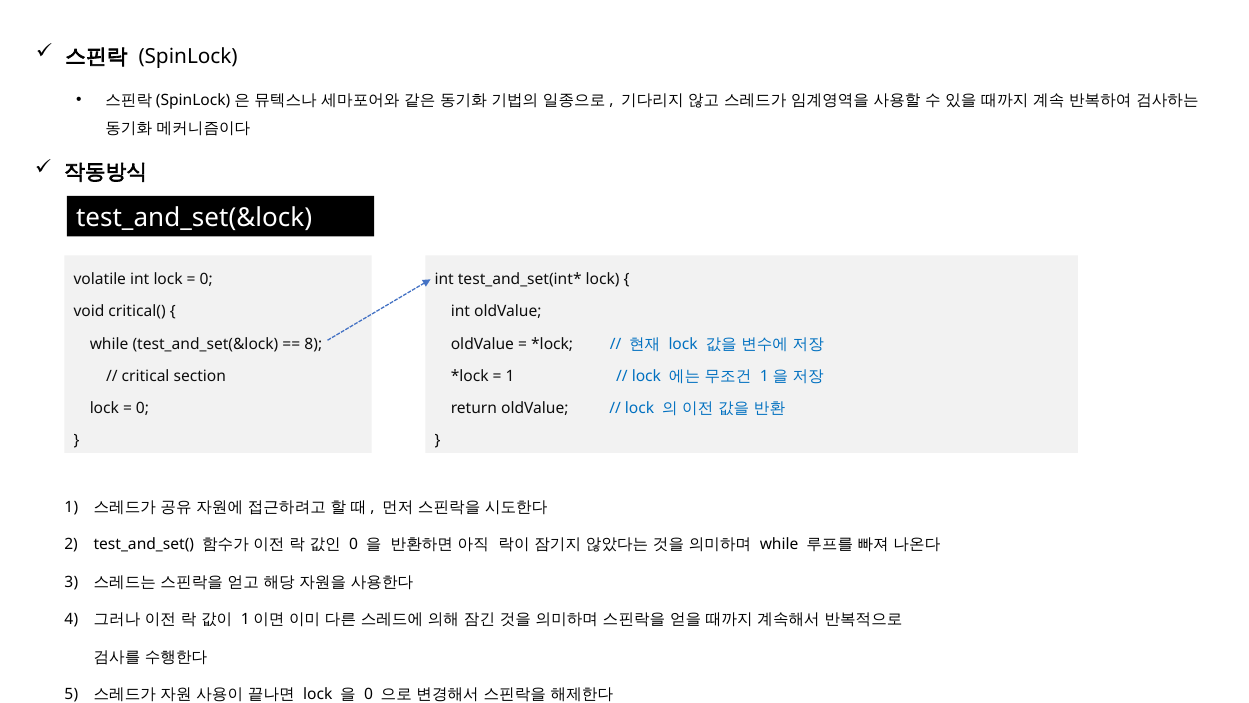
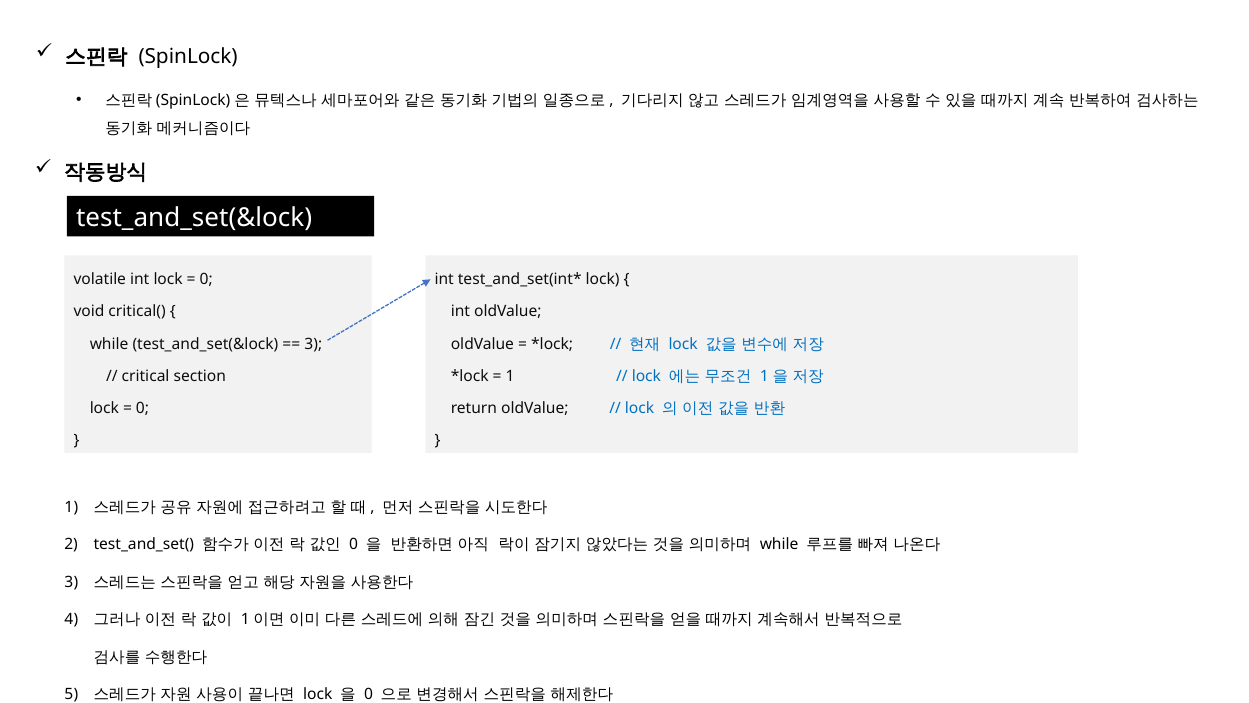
8 at (313, 344): 8 -> 3
